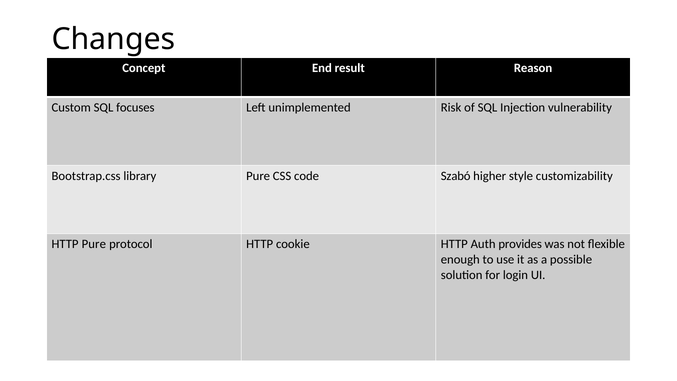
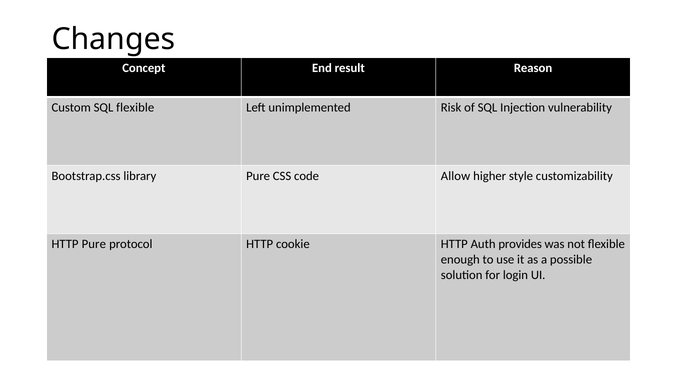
SQL focuses: focuses -> flexible
Szabó: Szabó -> Allow
